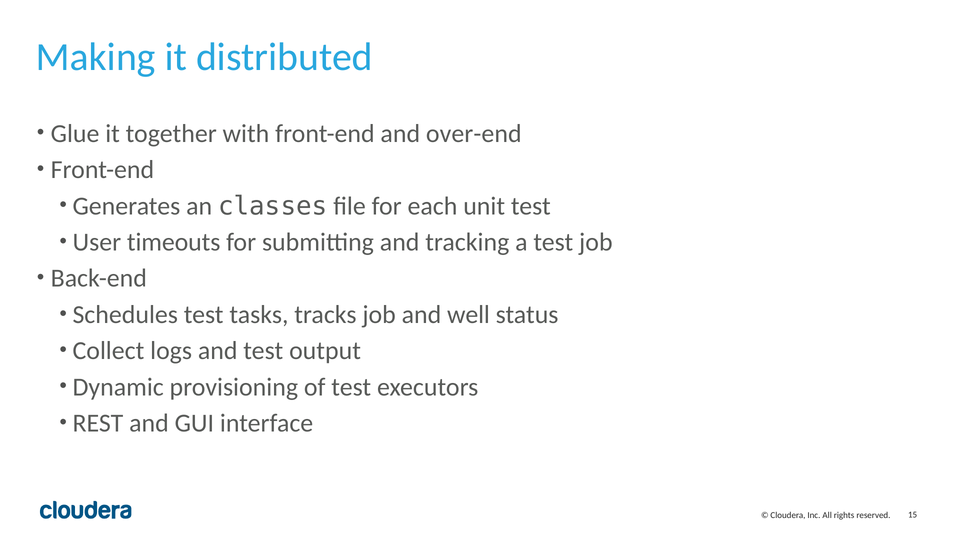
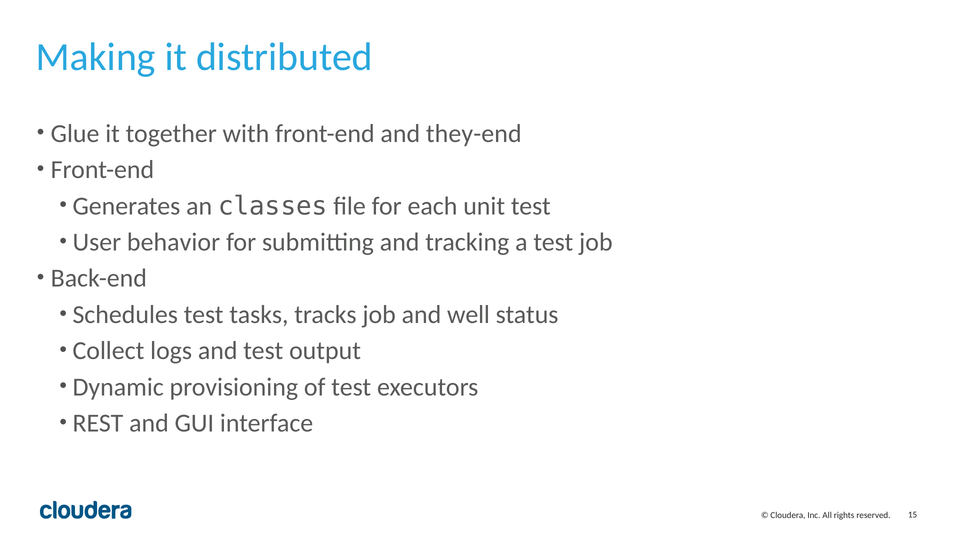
over-end: over-end -> they-end
timeouts: timeouts -> behavior
